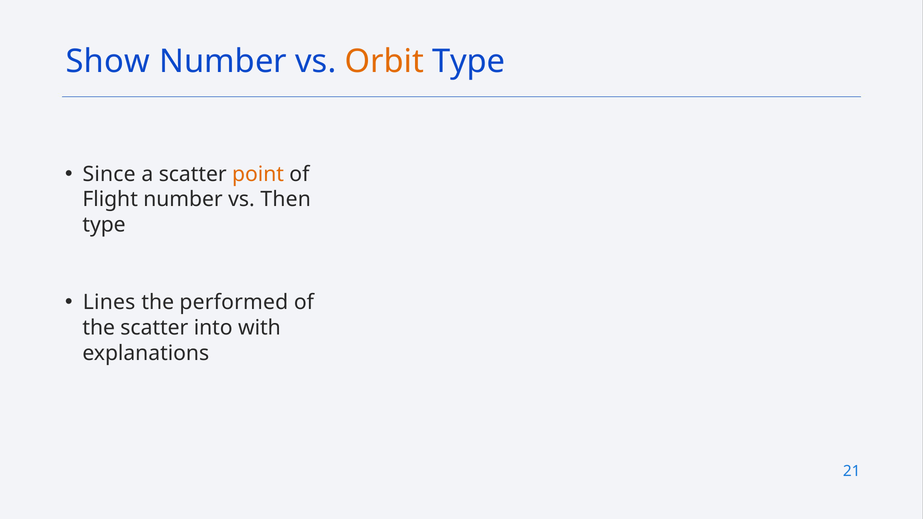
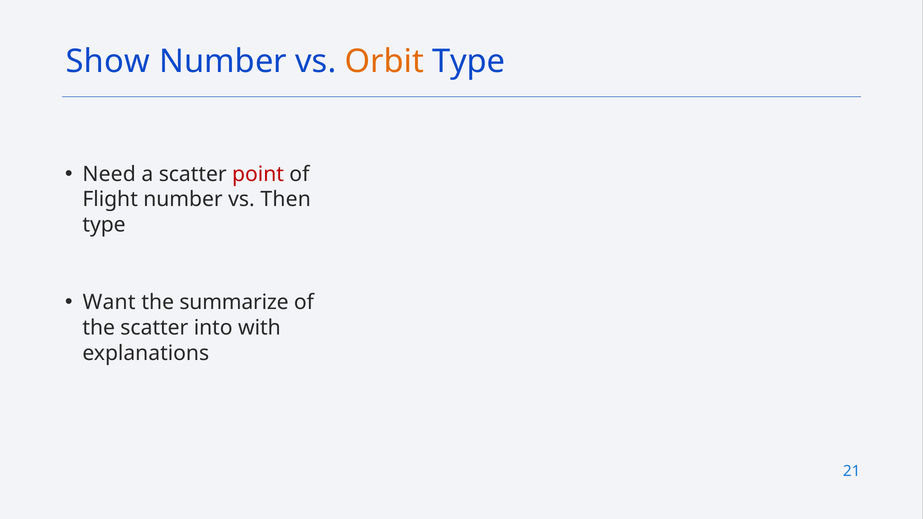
Since: Since -> Need
point colour: orange -> red
Lines: Lines -> Want
performed: performed -> summarize
